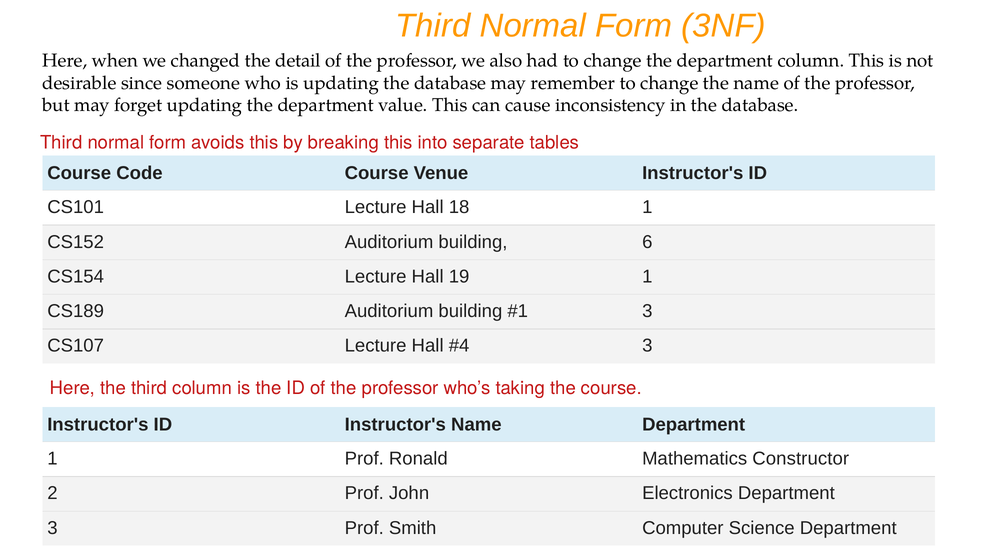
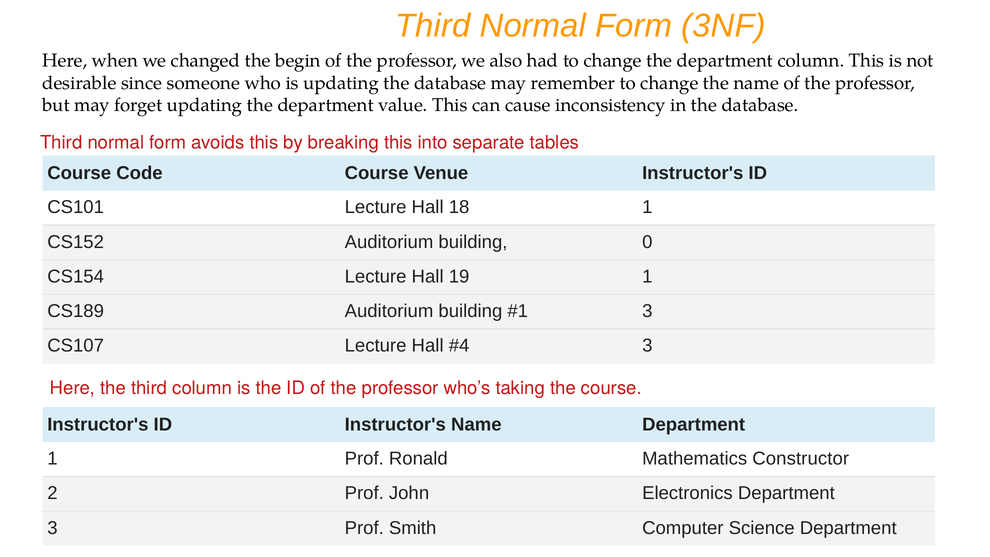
detail: detail -> begin
6: 6 -> 0
